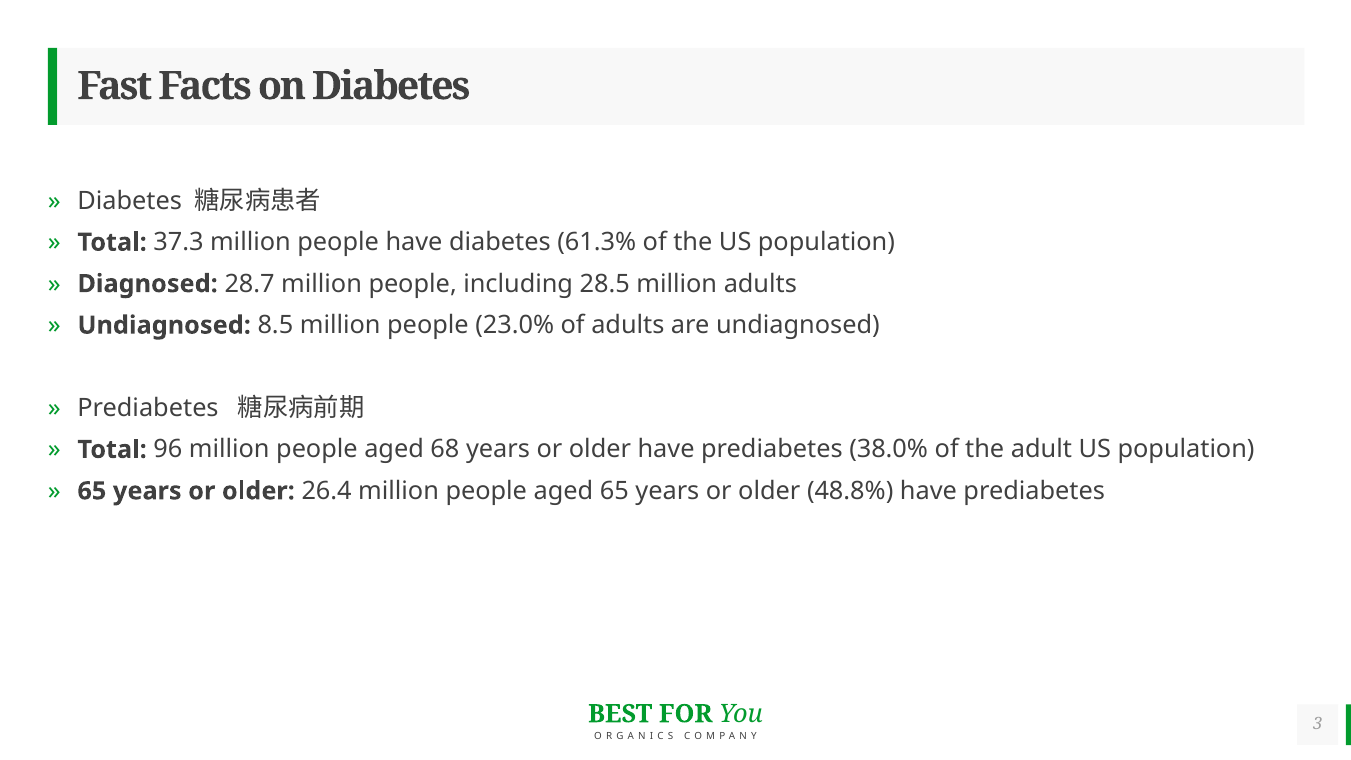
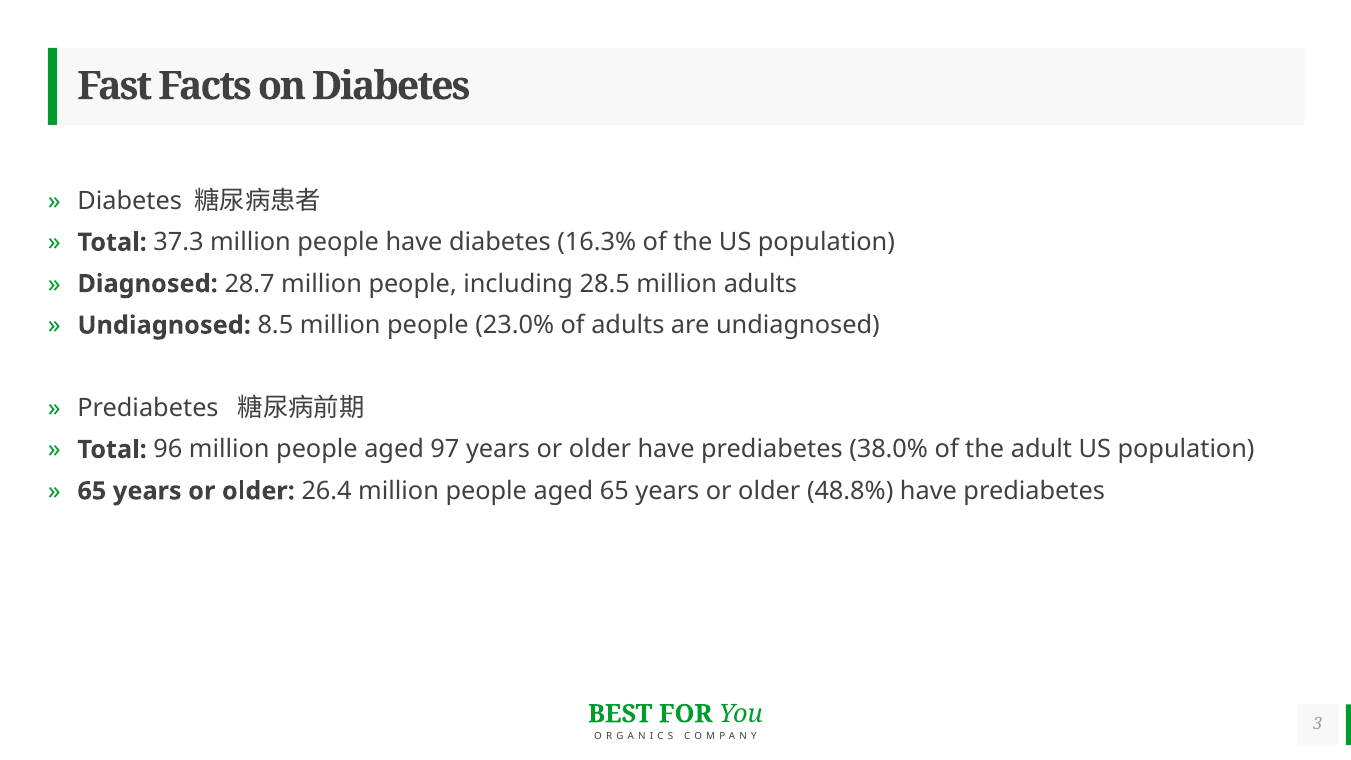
61.3%: 61.3% -> 16.3%
68: 68 -> 97
